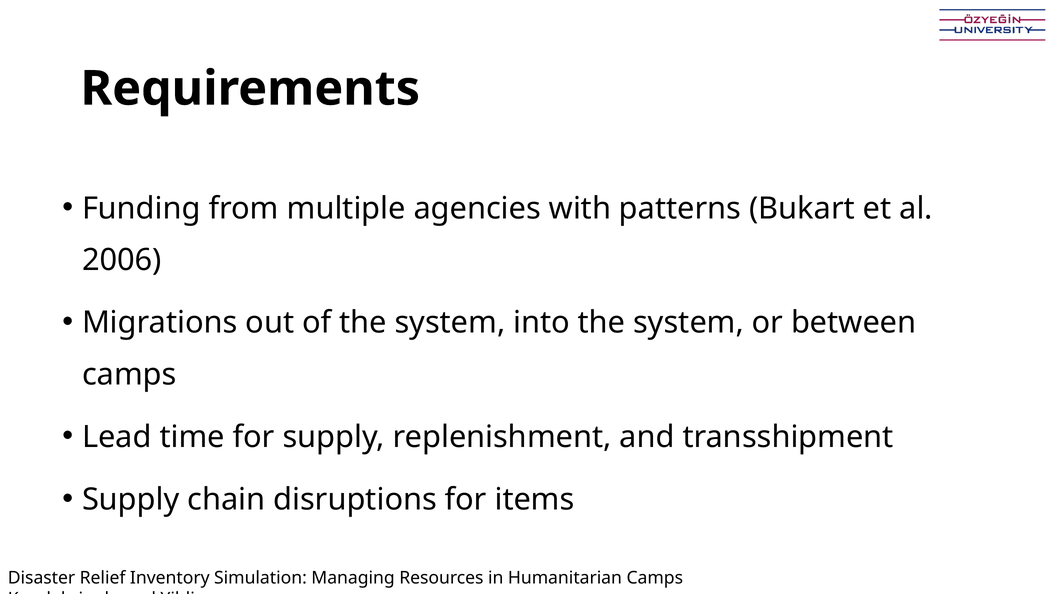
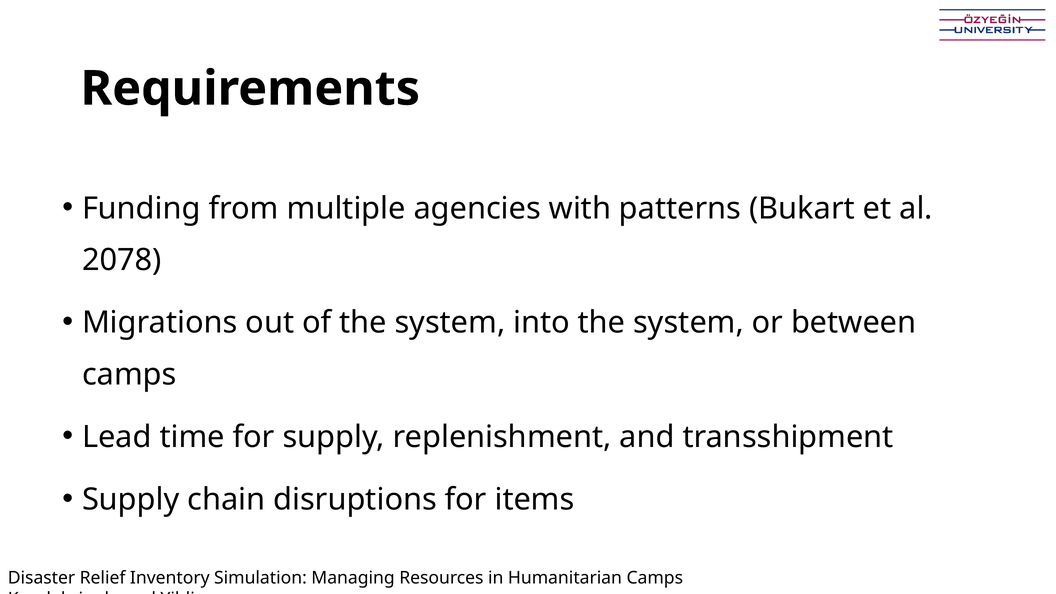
2006: 2006 -> 2078
